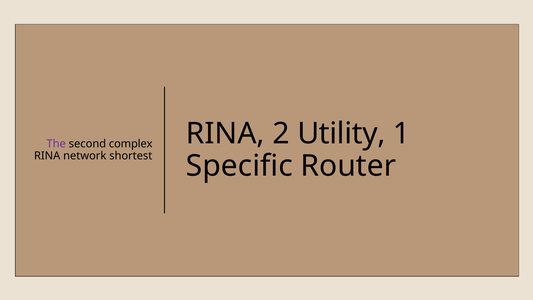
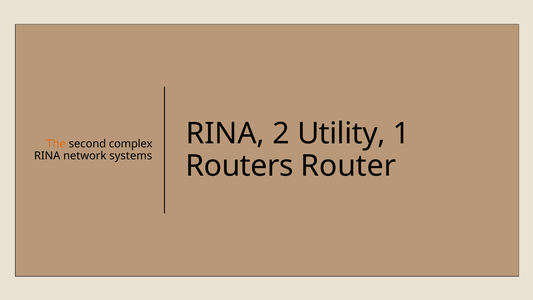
The colour: purple -> orange
shortest: shortest -> systems
Specific: Specific -> Routers
